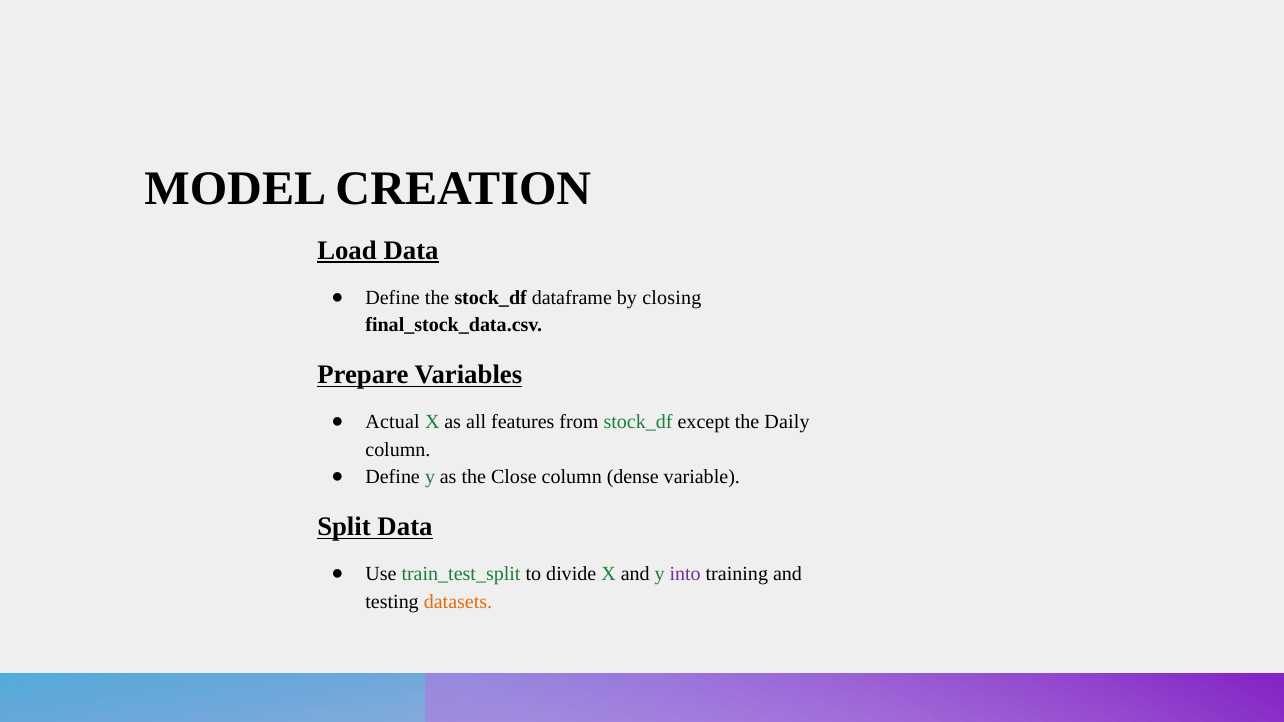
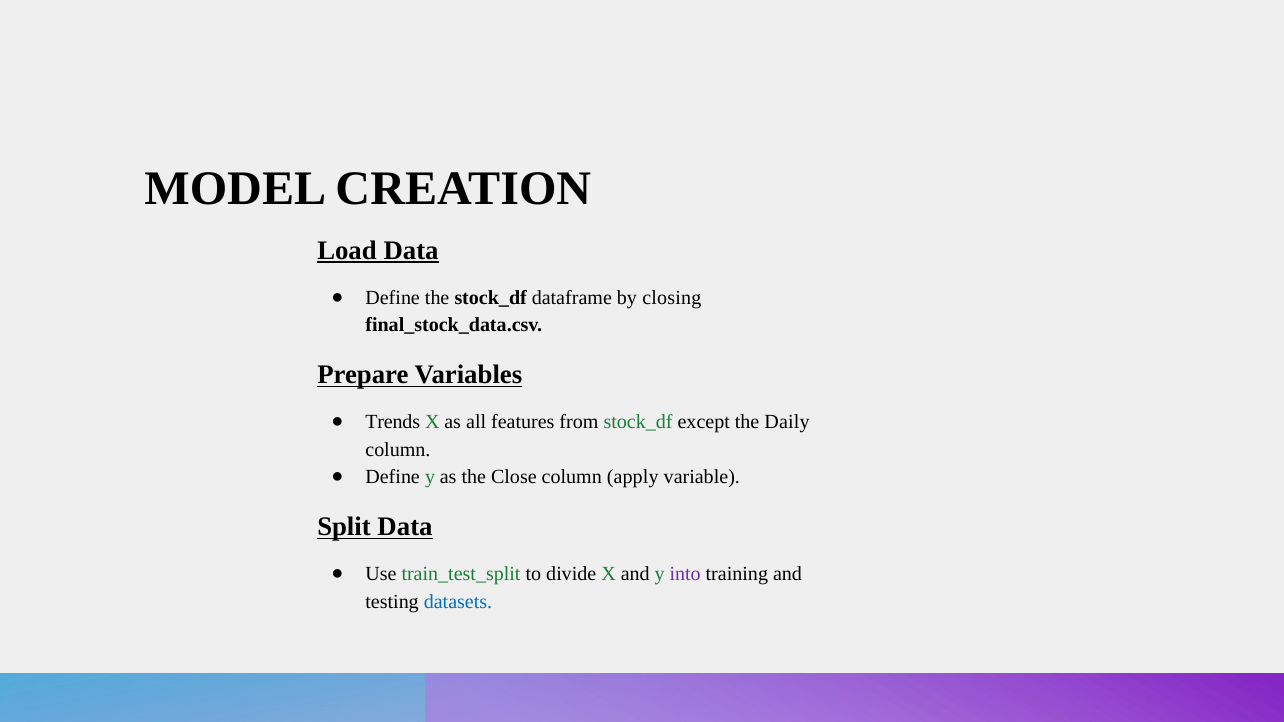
Actual: Actual -> Trends
dense: dense -> apply
datasets colour: orange -> blue
